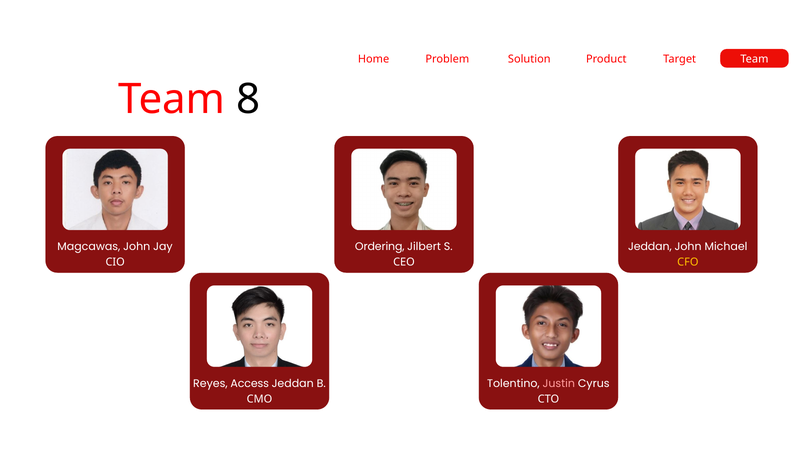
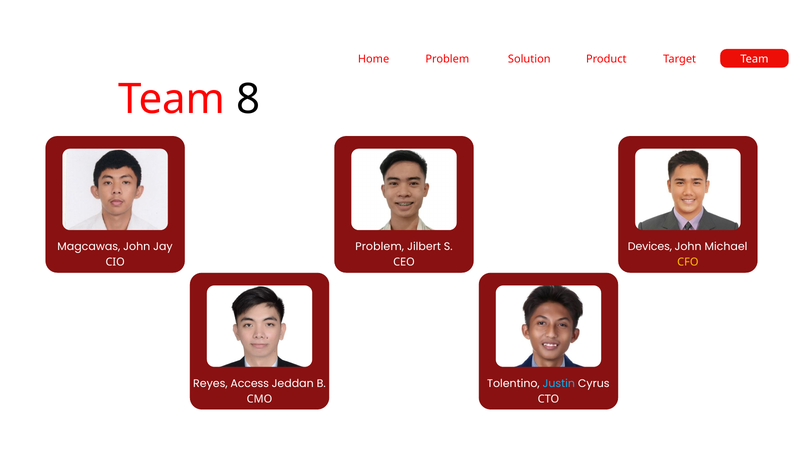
Ordering at (380, 247): Ordering -> Problem
Jeddan at (650, 247): Jeddan -> Devices
Justin colour: pink -> light blue
